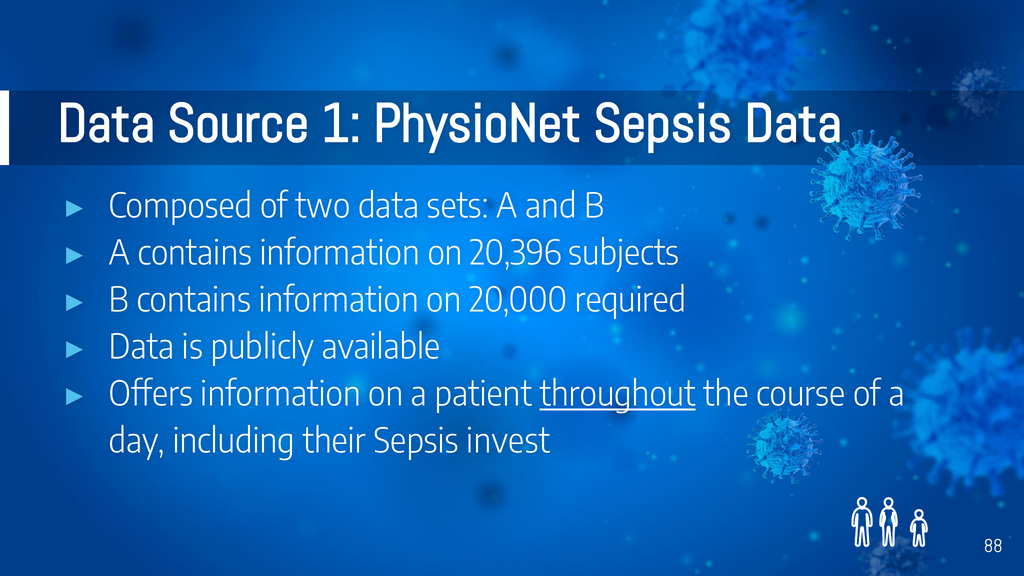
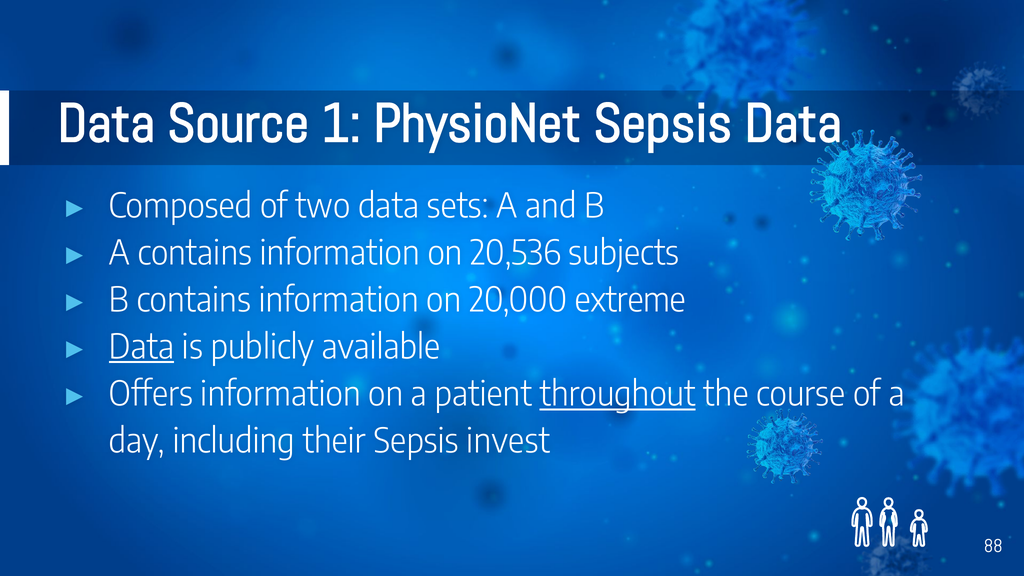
20,396: 20,396 -> 20,536
required: required -> extreme
Data at (142, 348) underline: none -> present
